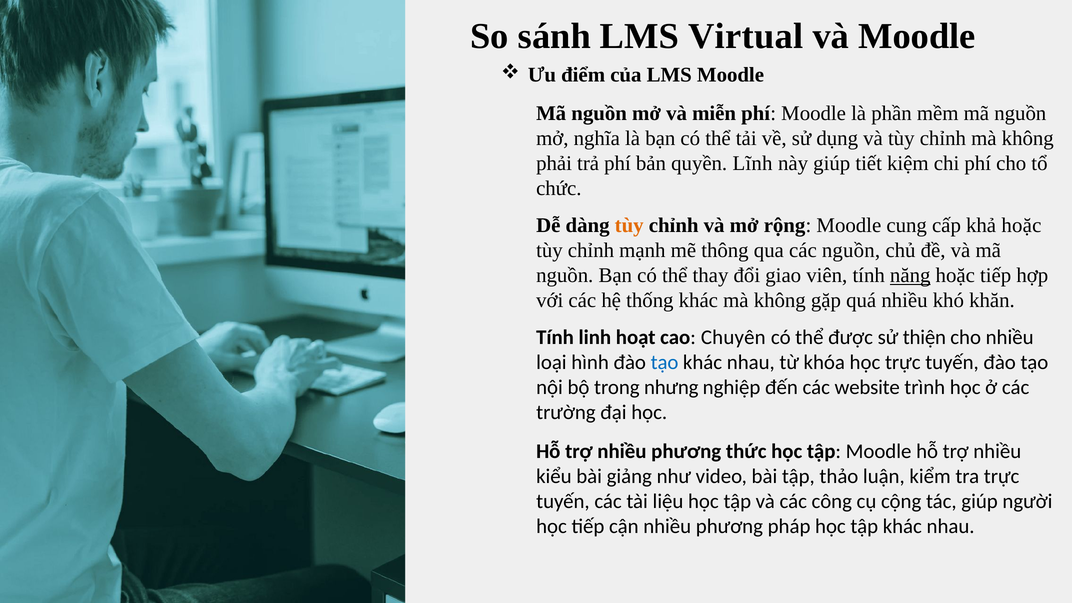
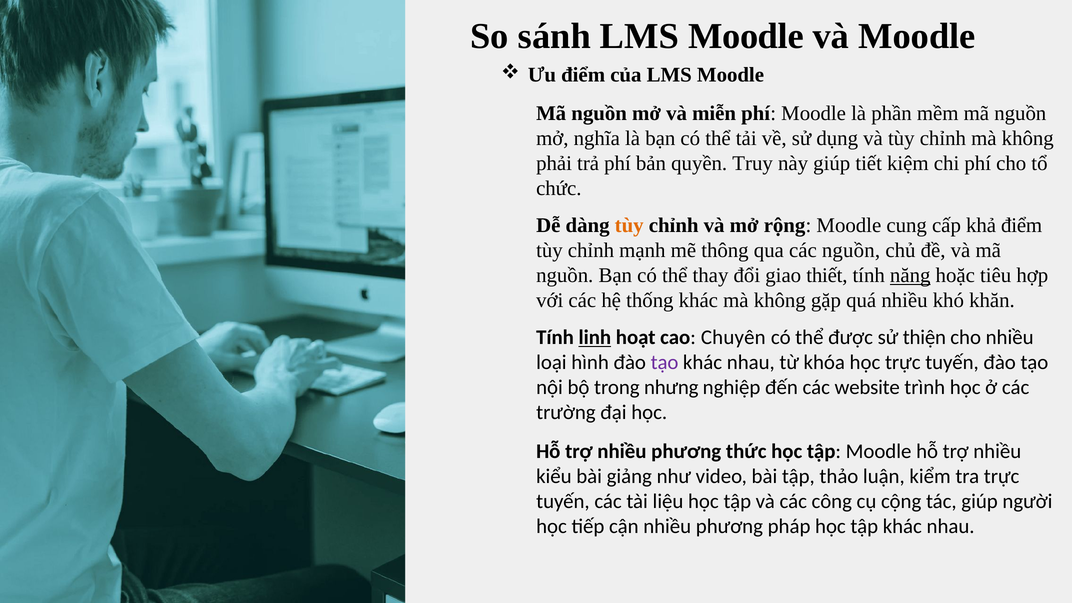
sánh LMS Virtual: Virtual -> Moodle
Lĩnh: Lĩnh -> Truy
khả hoặc: hoặc -> điểm
viên: viên -> thiết
hoặc tiếp: tiếp -> tiêu
linh underline: none -> present
tạo at (665, 363) colour: blue -> purple
